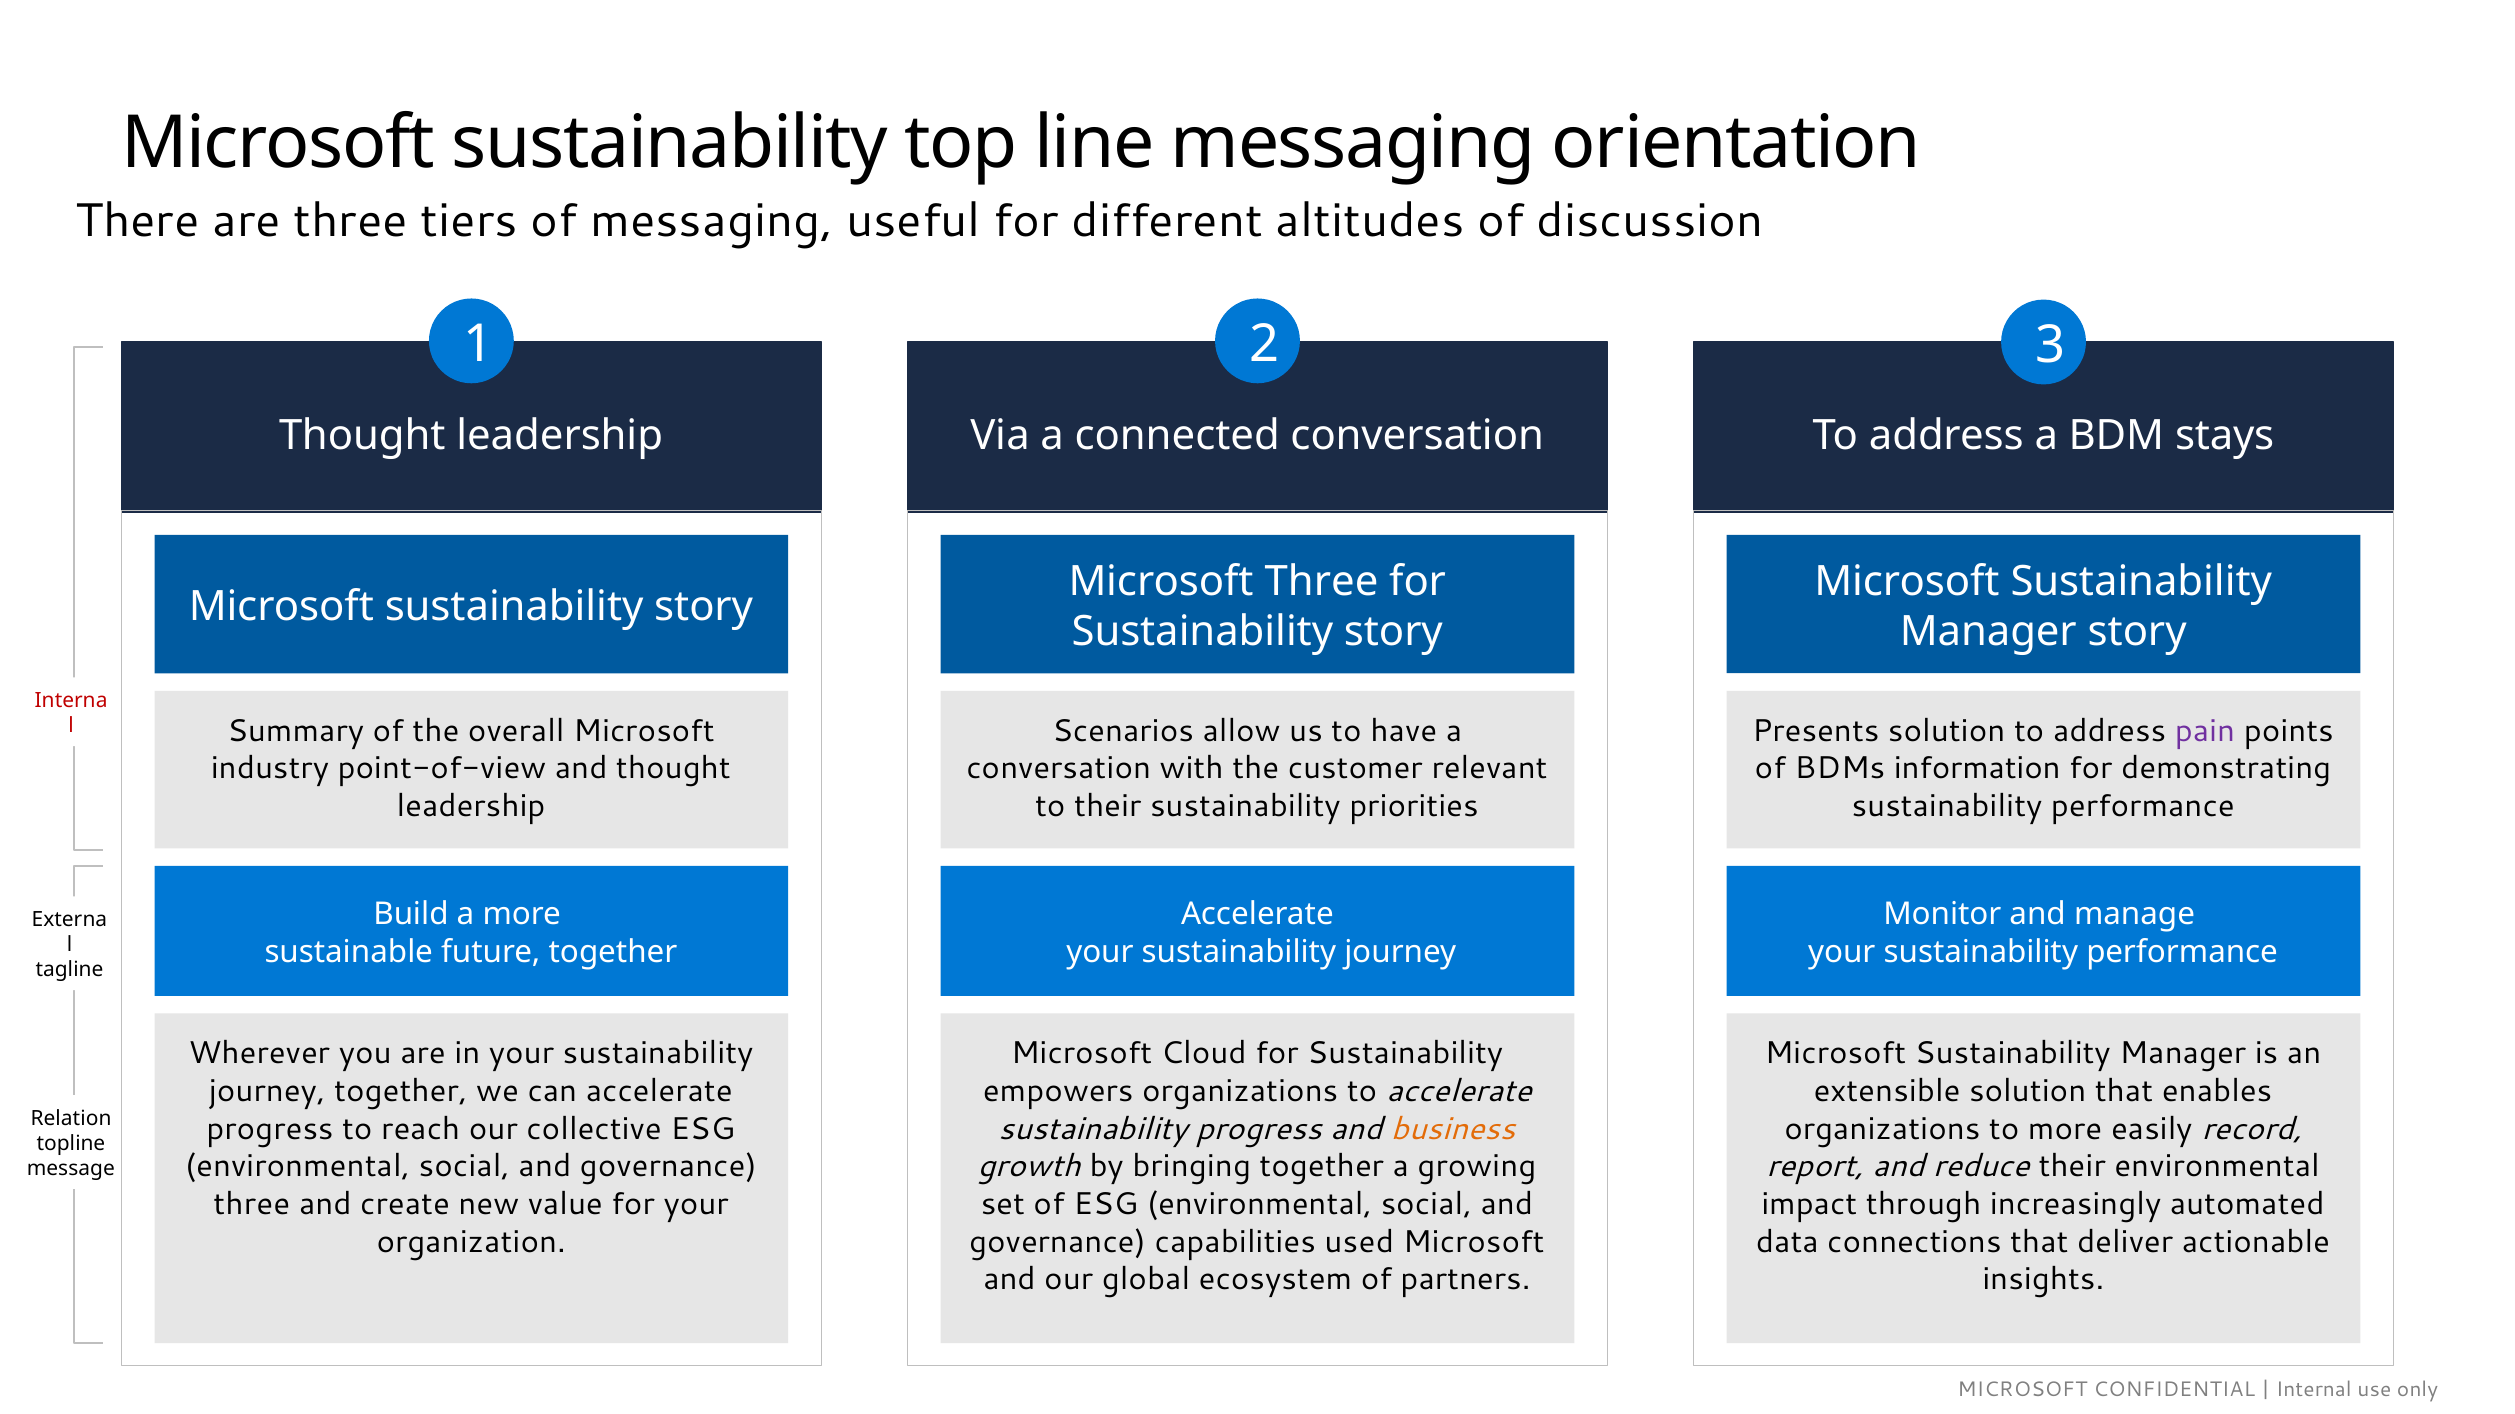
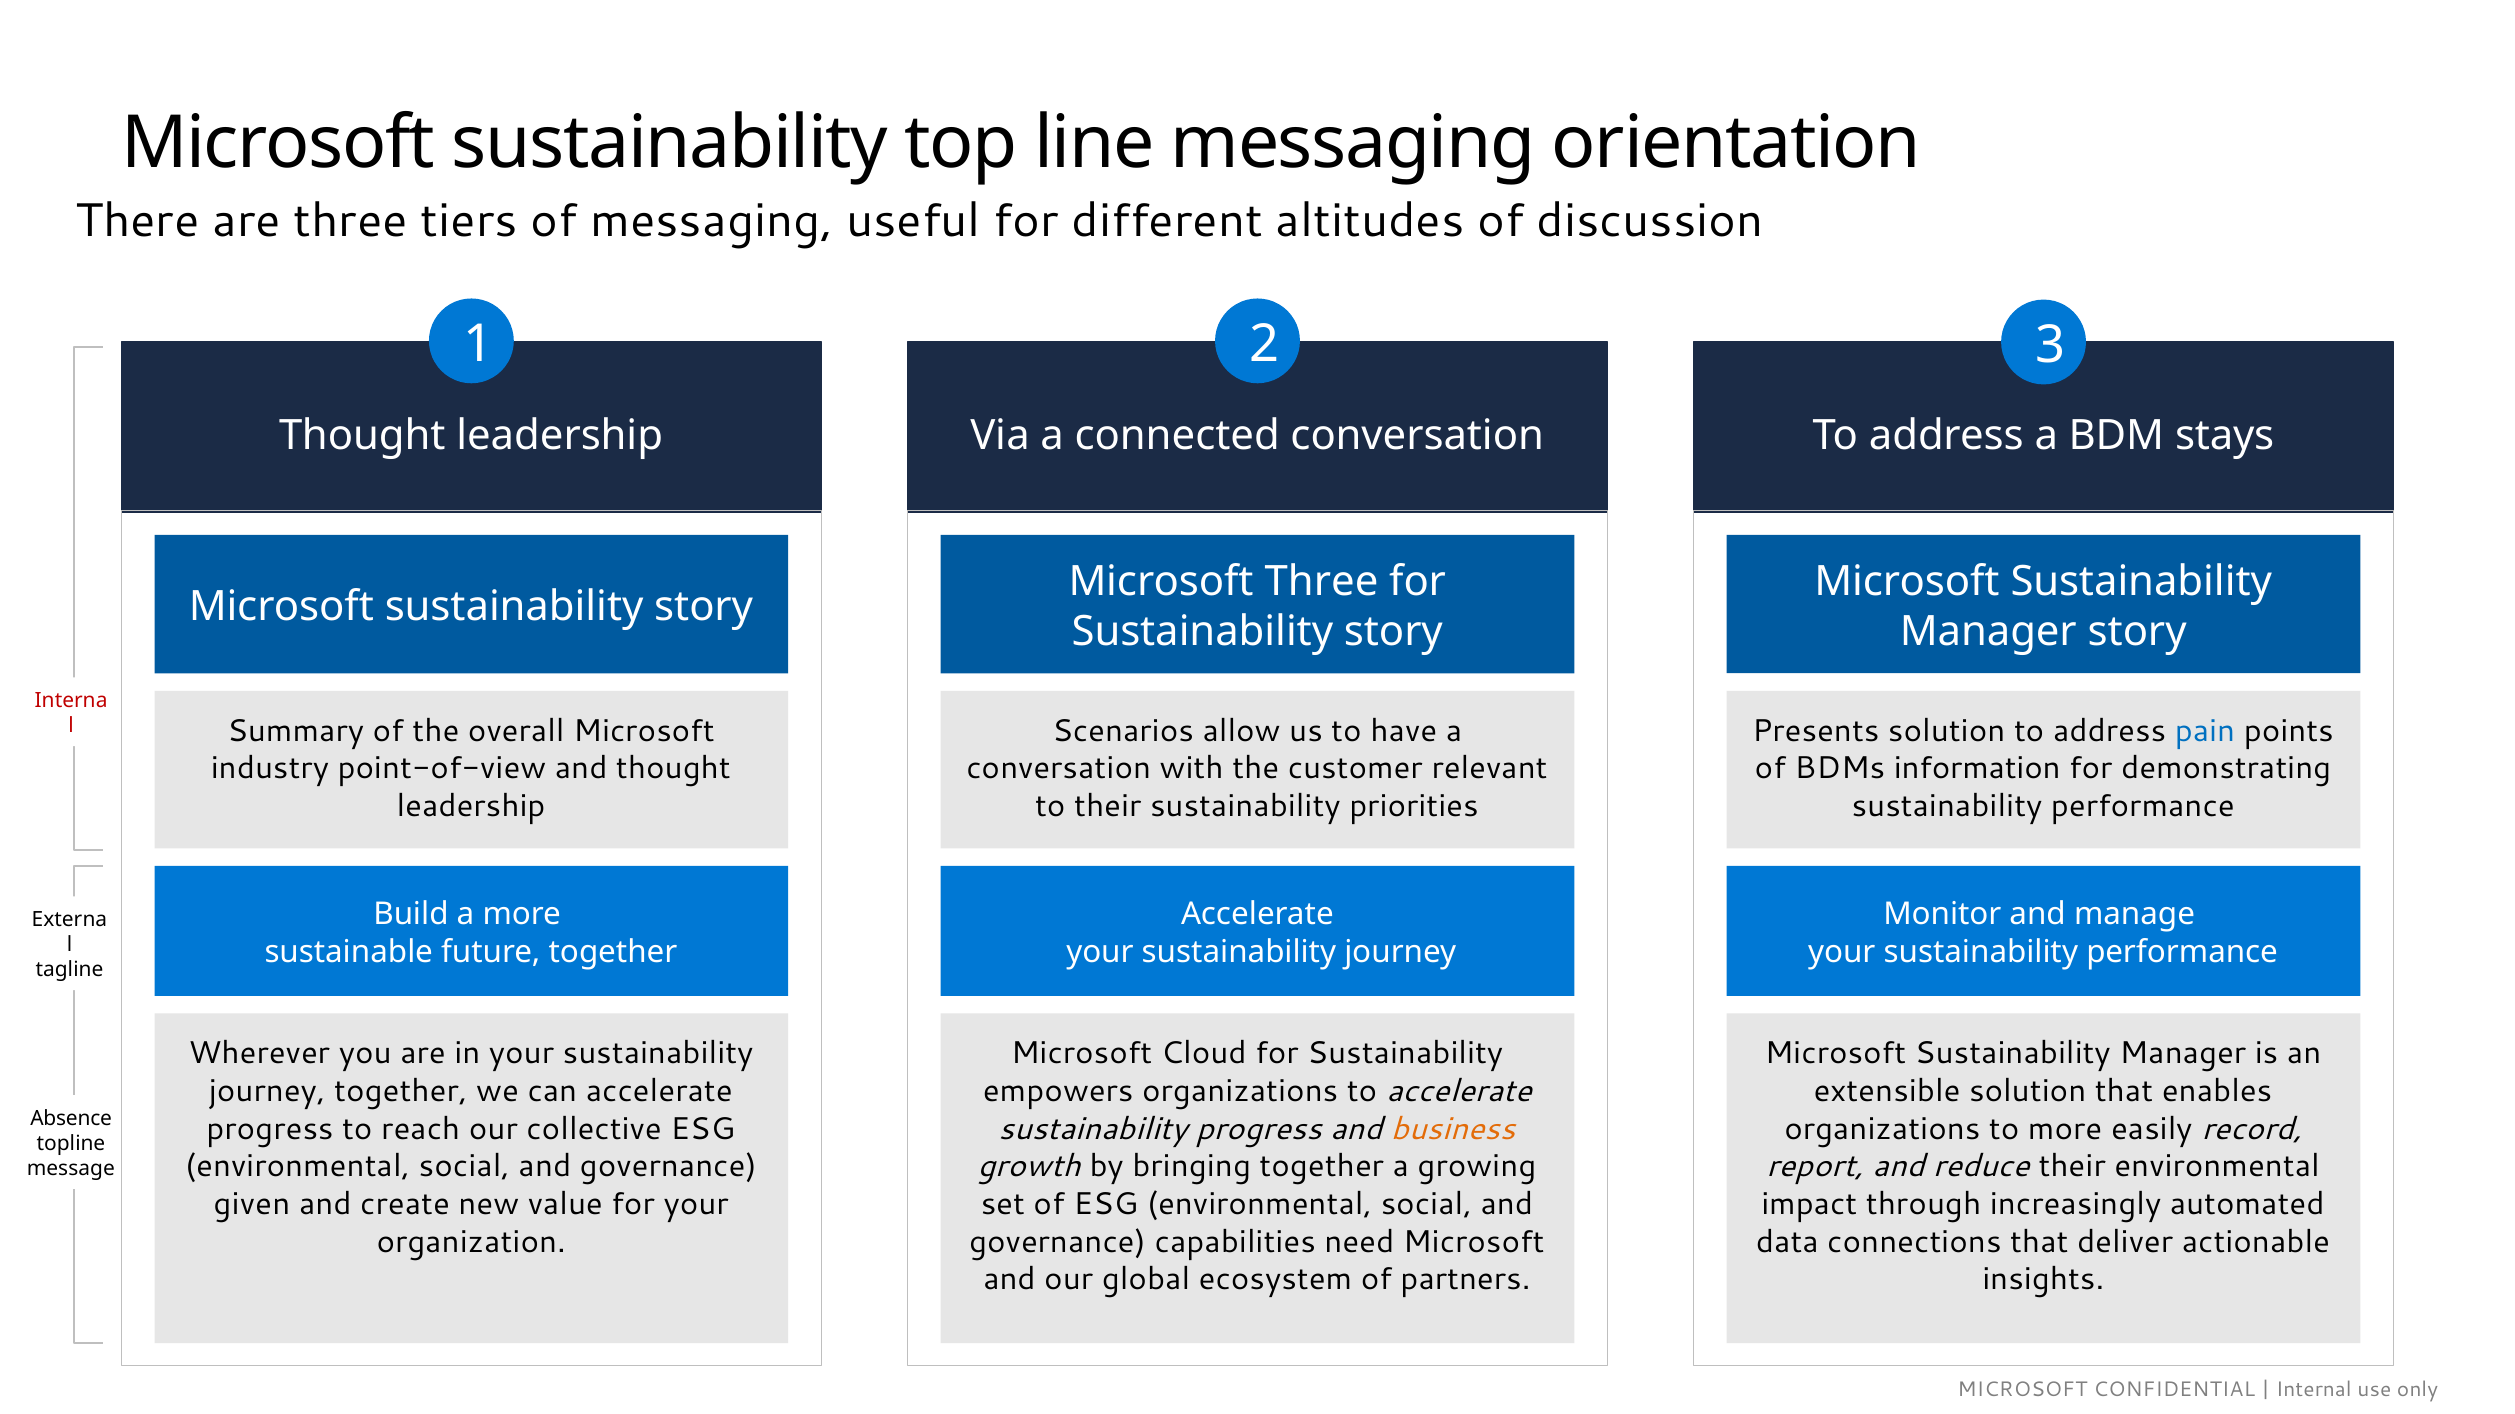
pain colour: purple -> blue
Relation: Relation -> Absence
three at (252, 1205): three -> given
used: used -> need
